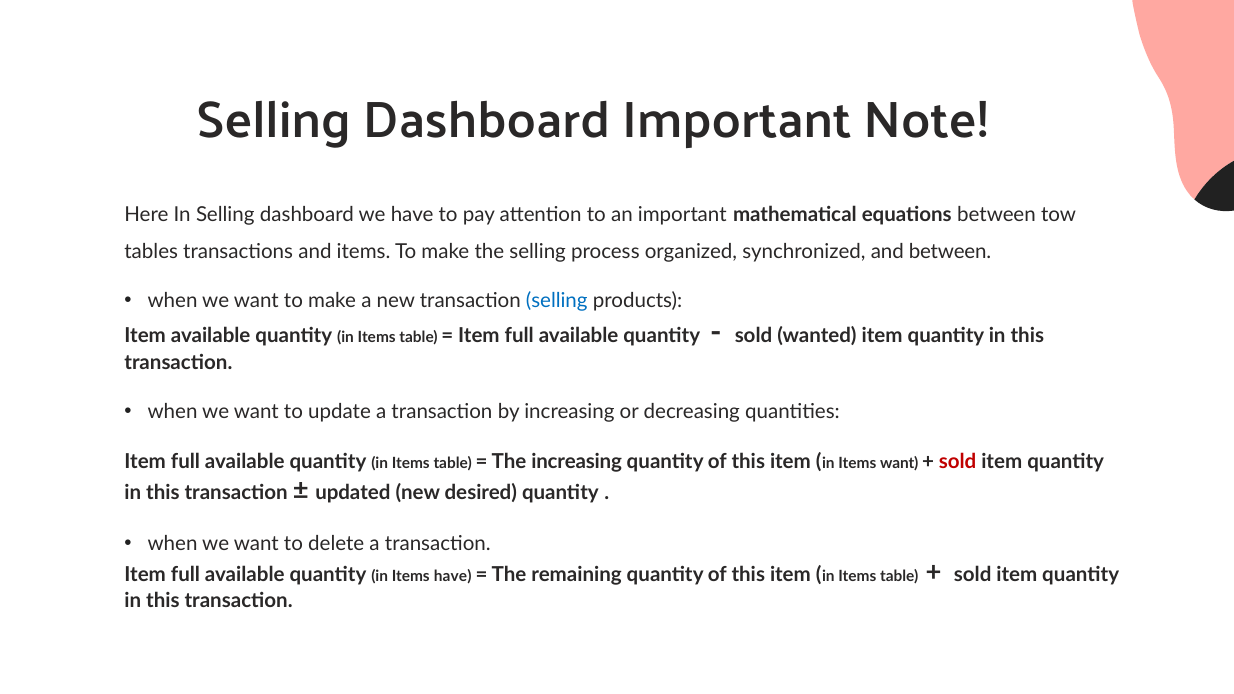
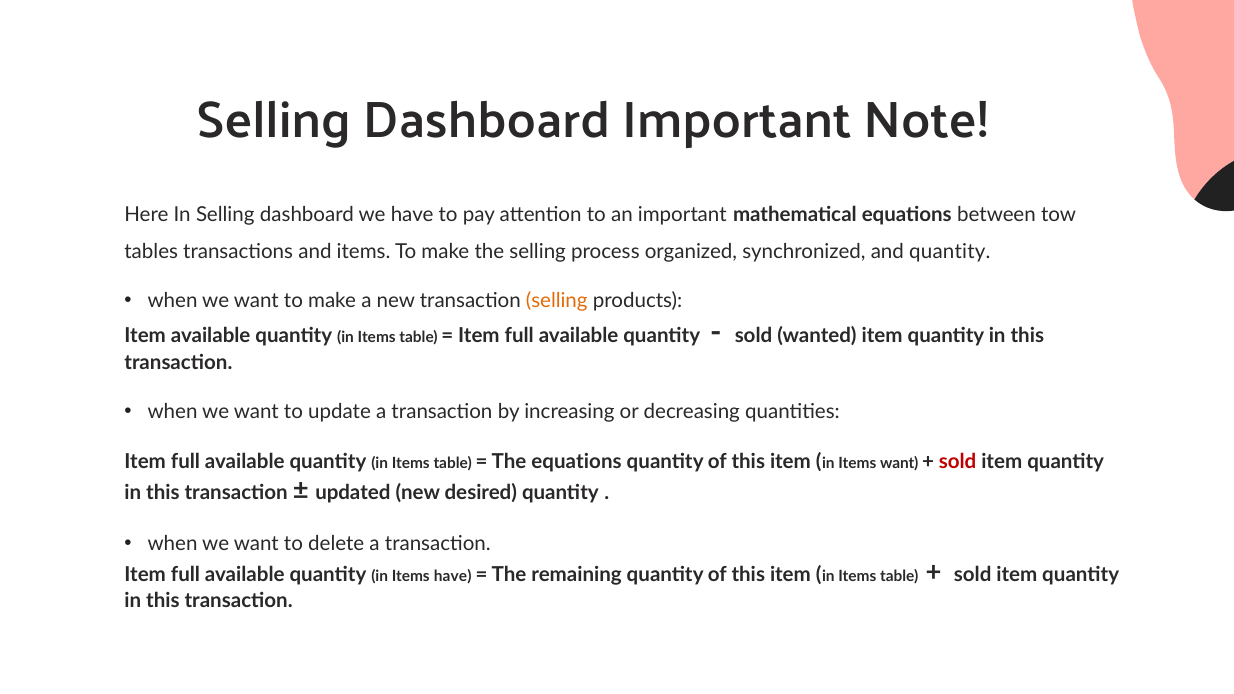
and between: between -> quantity
selling at (557, 301) colour: blue -> orange
The increasing: increasing -> equations
